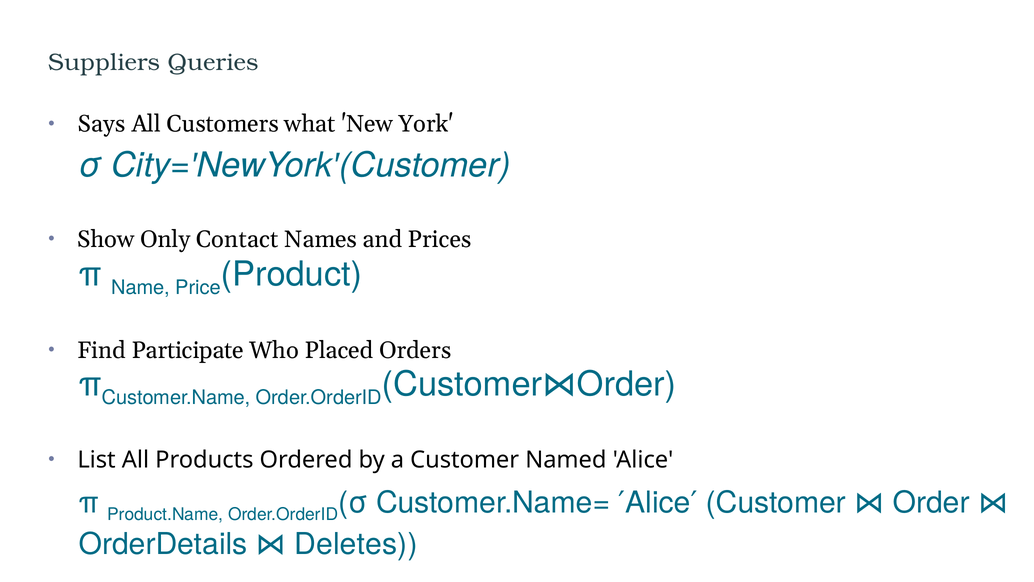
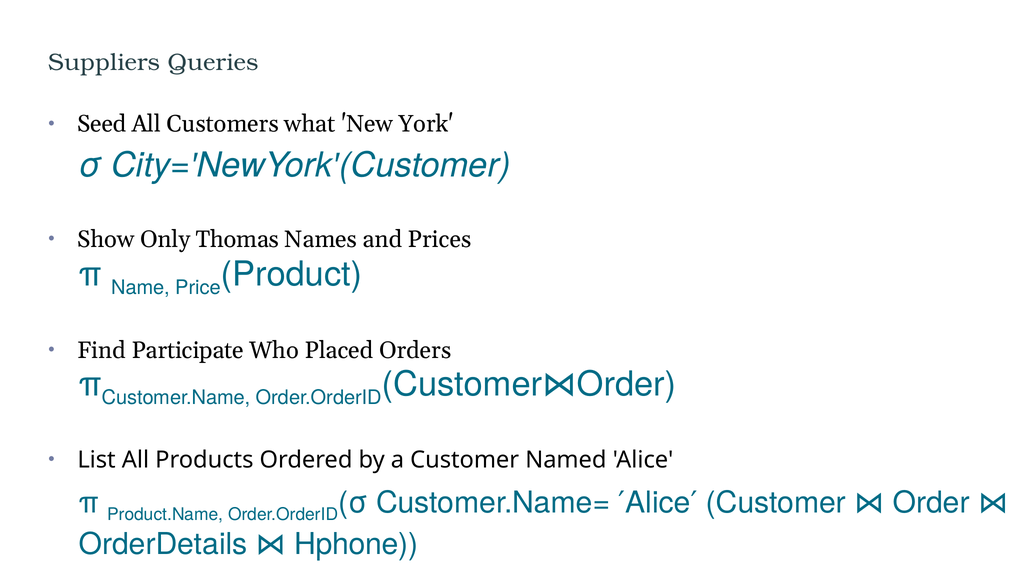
Says: Says -> Seed
Contact: Contact -> Thomas
Deletes: Deletes -> Hphone
